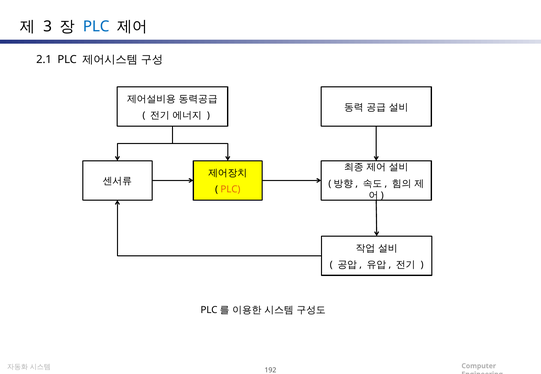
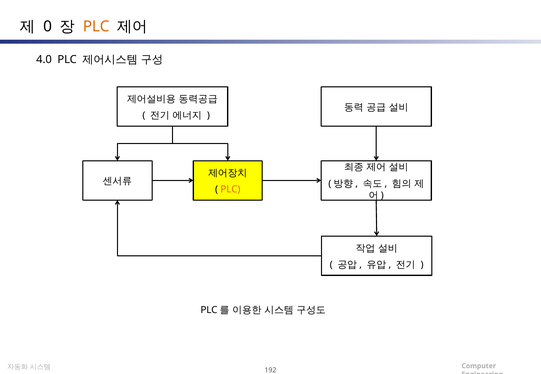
3: 3 -> 0
PLC at (96, 26) colour: blue -> orange
2.1: 2.1 -> 4.0
